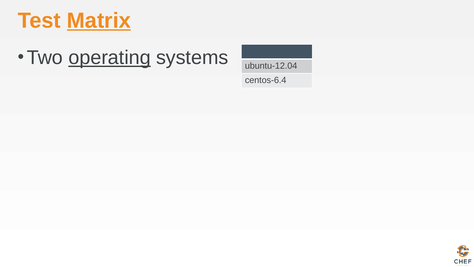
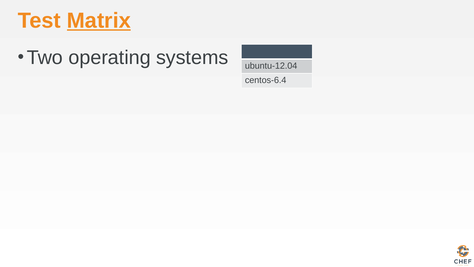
operating underline: present -> none
